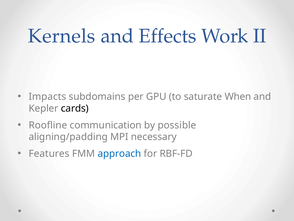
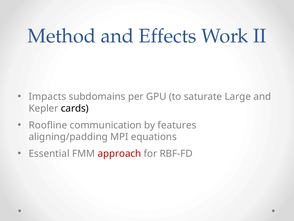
Kernels: Kernels -> Method
When: When -> Large
possible: possible -> features
necessary: necessary -> equations
Features: Features -> Essential
approach colour: blue -> red
